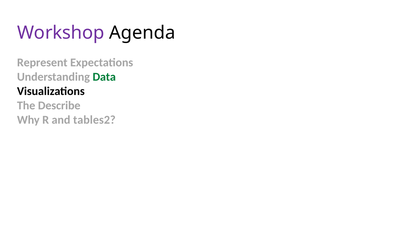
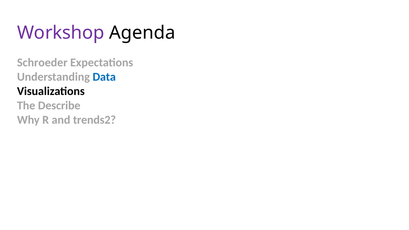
Represent: Represent -> Schroeder
Data colour: green -> blue
tables2: tables2 -> trends2
